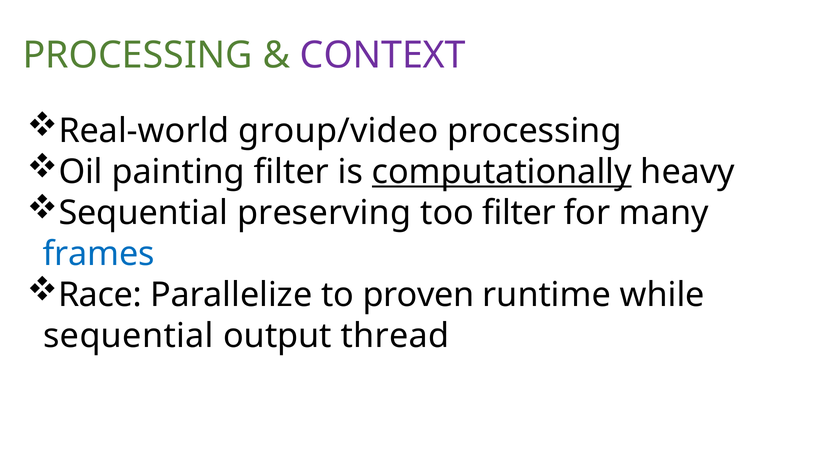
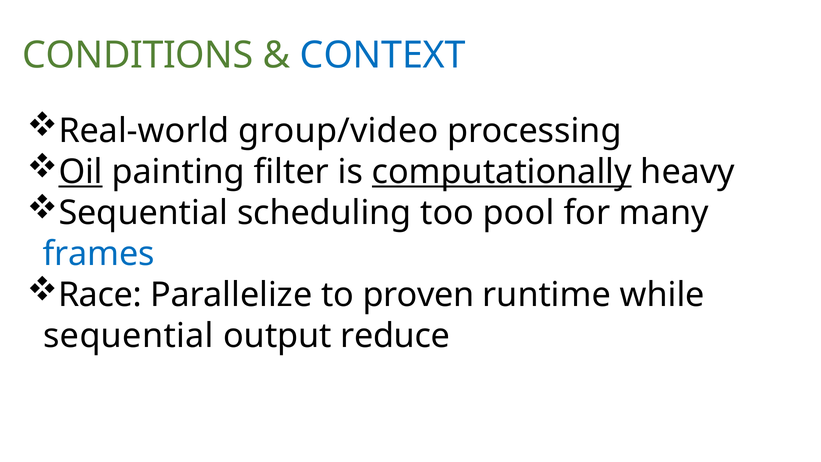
PROCESSING at (138, 55): PROCESSING -> CONDITIONS
CONTEXT colour: purple -> blue
Oil underline: none -> present
preserving: preserving -> scheduling
too filter: filter -> pool
thread: thread -> reduce
